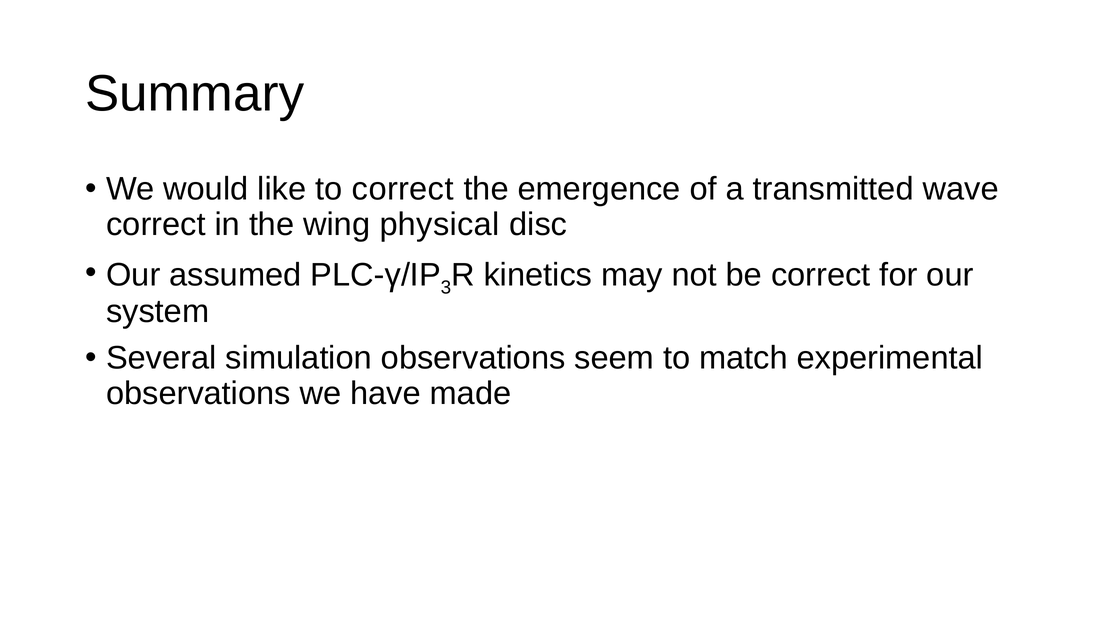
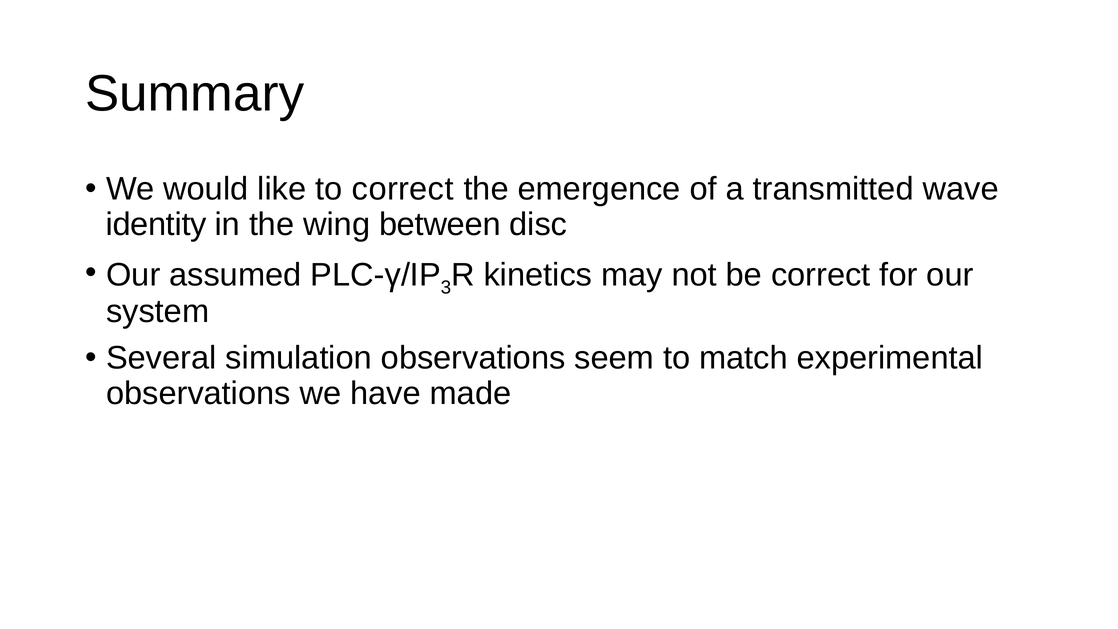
correct at (156, 224): correct -> identity
physical: physical -> between
